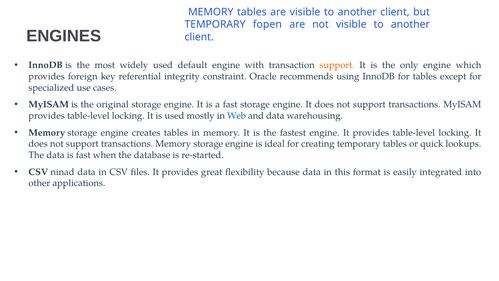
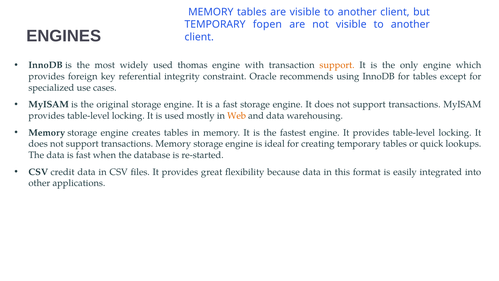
default: default -> thomas
Web colour: blue -> orange
ninad: ninad -> credit
